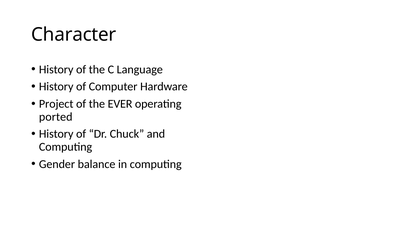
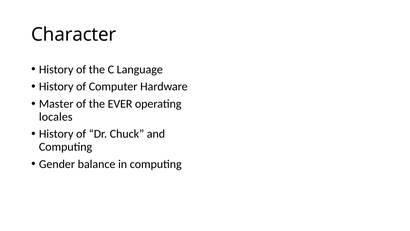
Project: Project -> Master
ported: ported -> locales
